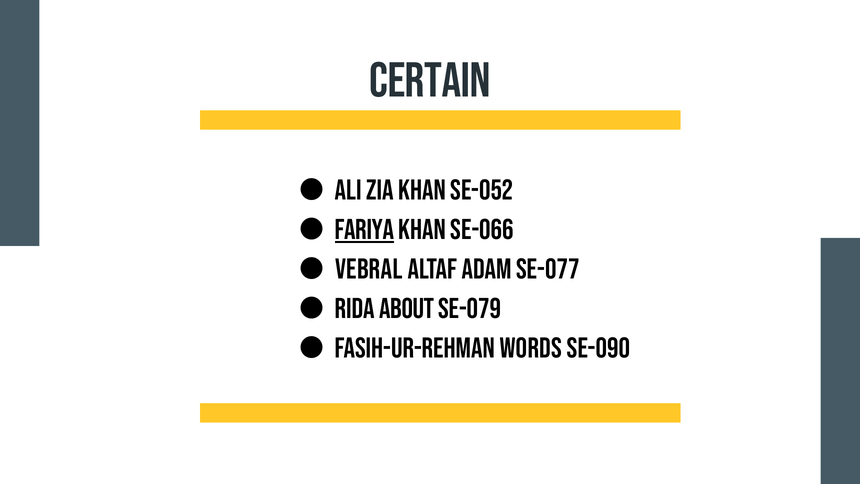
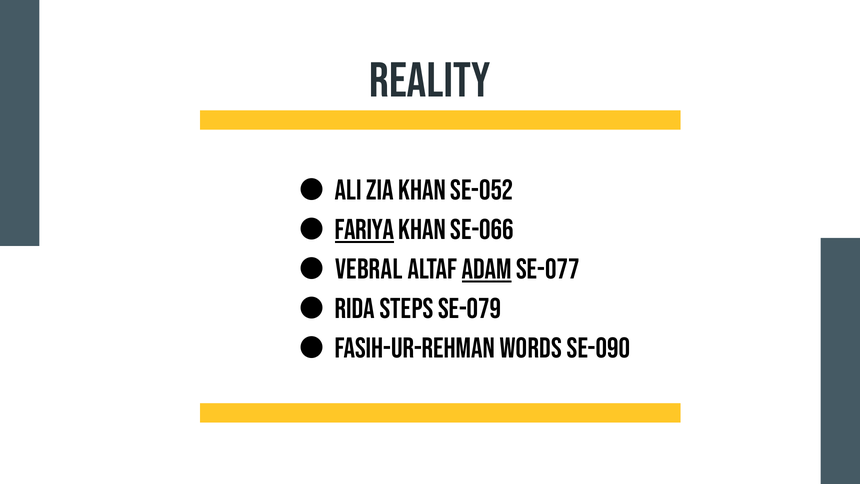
CERTAIN: CERTAIN -> REALITY
ADAM underline: none -> present
ABOUT: ABOUT -> STEPS
